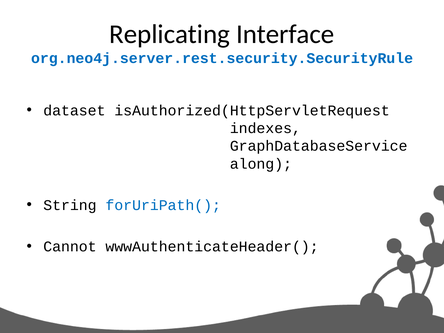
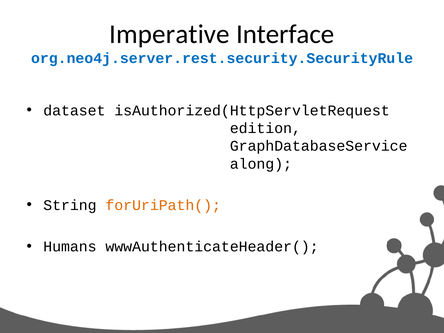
Replicating: Replicating -> Imperative
indexes: indexes -> edition
forUriPath( colour: blue -> orange
Cannot: Cannot -> Humans
